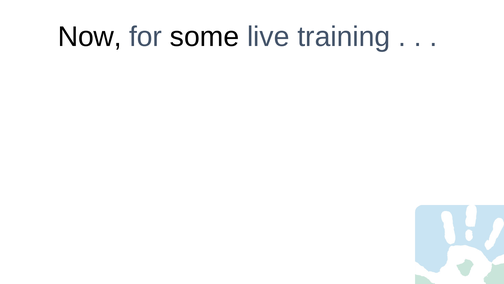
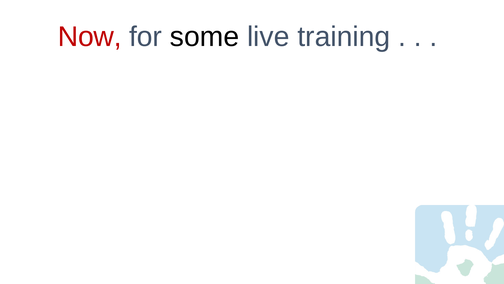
Now colour: black -> red
